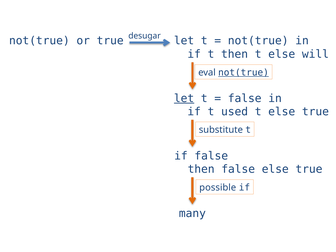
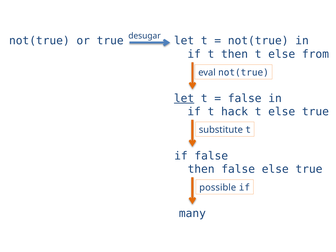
will: will -> from
not(true at (243, 72) underline: present -> none
used: used -> hack
